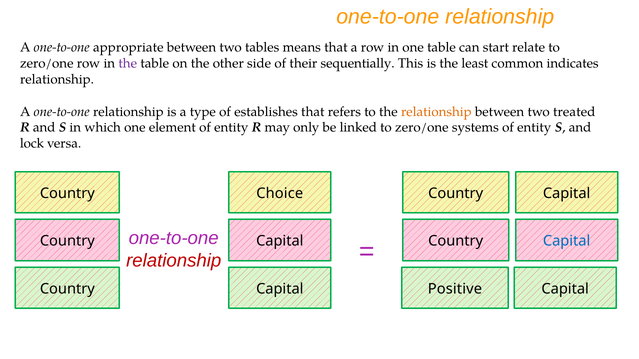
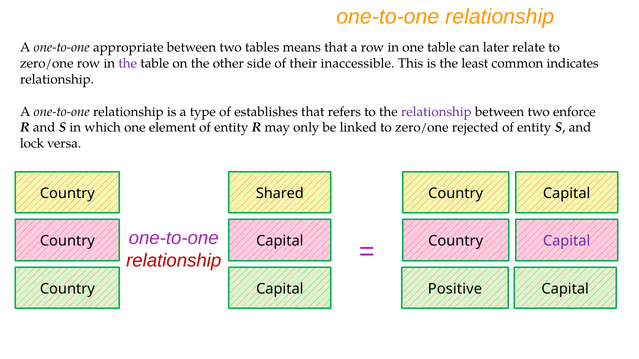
start: start -> later
sequentially: sequentially -> inaccessible
relationship at (436, 112) colour: orange -> purple
treated: treated -> enforce
systems: systems -> rejected
Choice: Choice -> Shared
Capital at (567, 241) colour: blue -> purple
